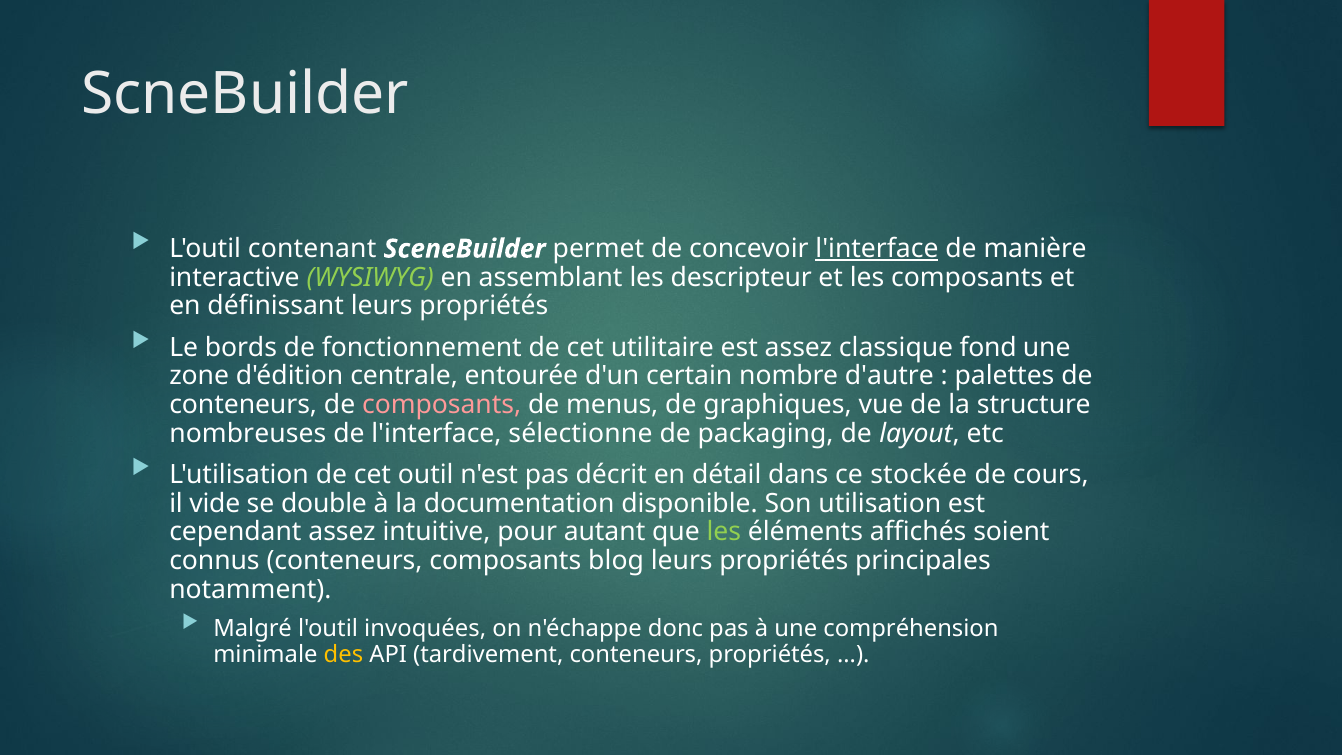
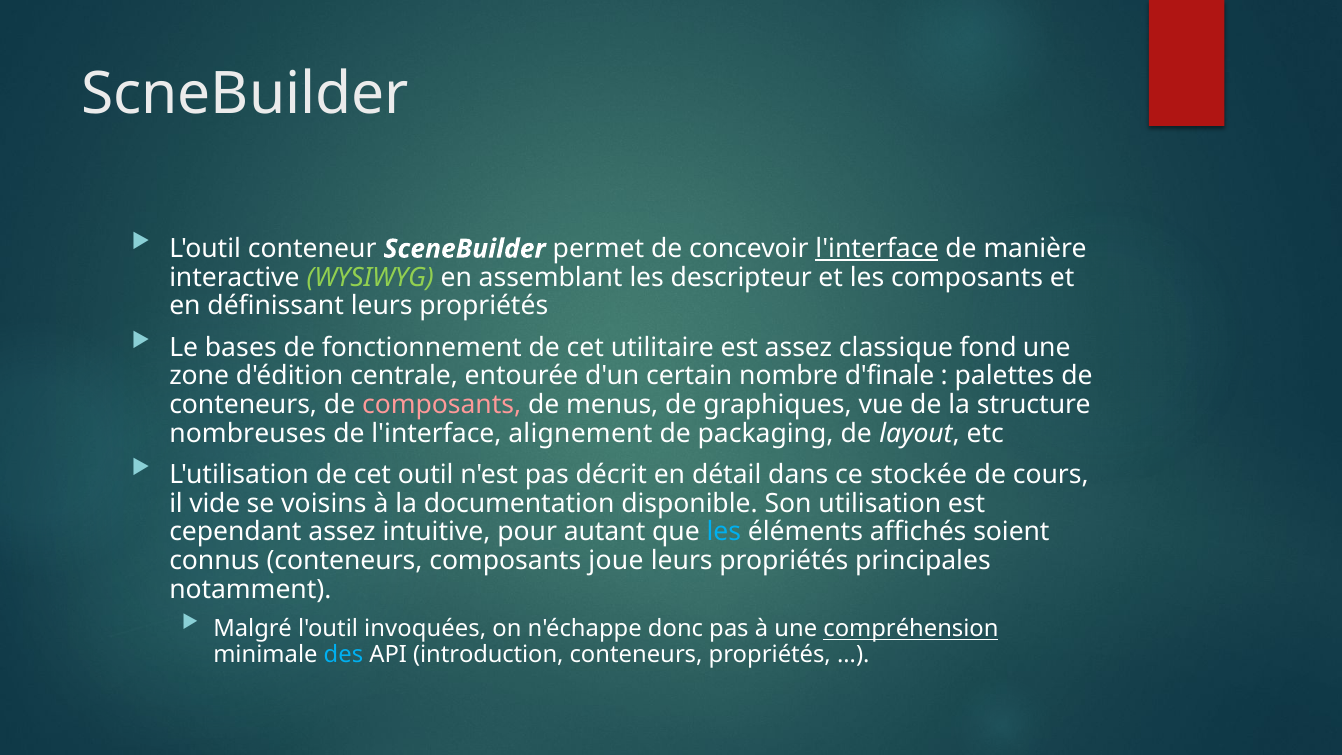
contenant: contenant -> conteneur
bords: bords -> bases
d'autre: d'autre -> d'finale
sélectionne: sélectionne -> alignement
double: double -> voisins
les at (724, 532) colour: light green -> light blue
blog: blog -> joue
compréhension underline: none -> present
des colour: yellow -> light blue
tardivement: tardivement -> introduction
